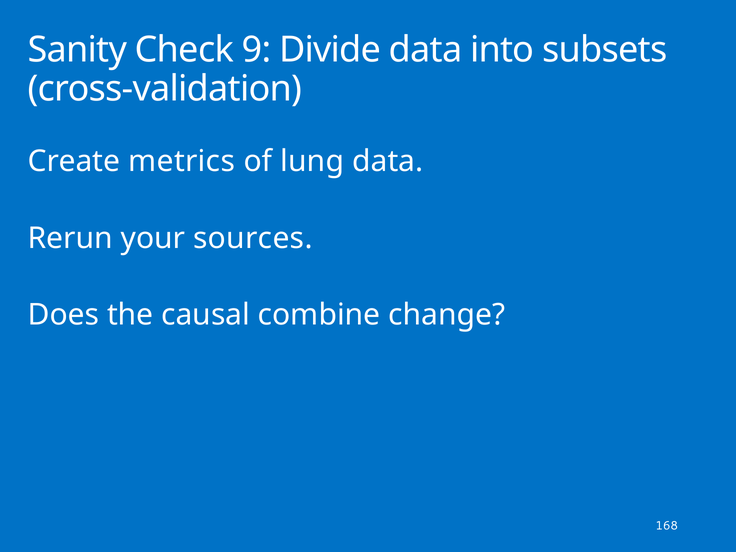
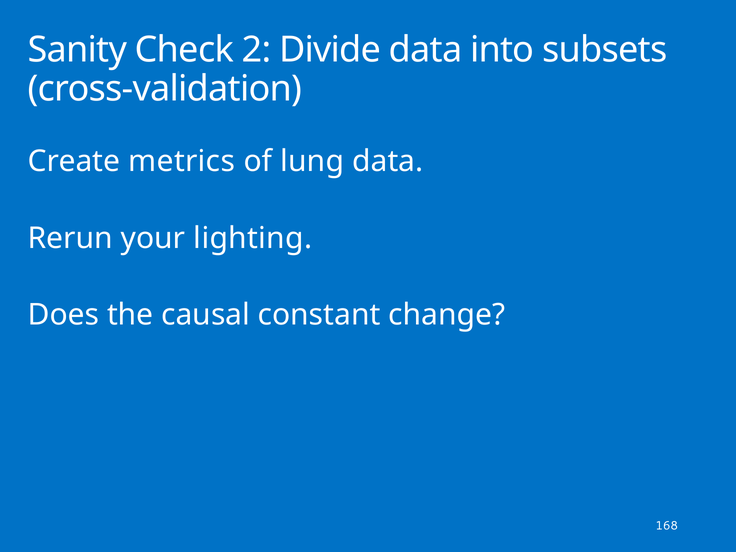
9: 9 -> 2
sources: sources -> lighting
combine: combine -> constant
